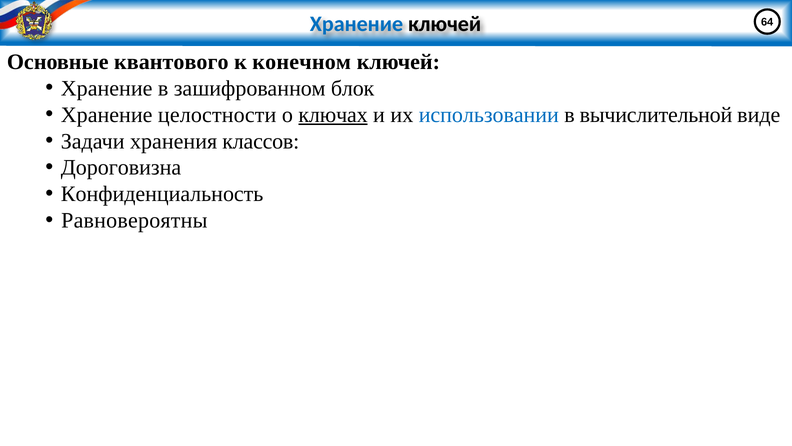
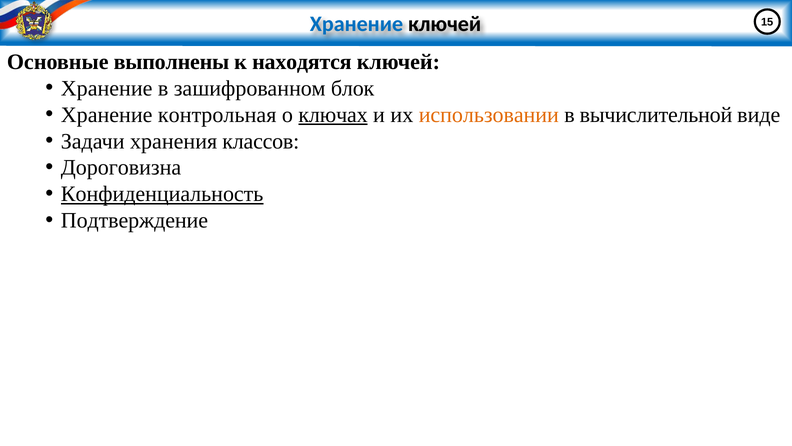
64: 64 -> 15
квантового: квантового -> выполнены
конечном: конечном -> находятся
целостности: целостности -> контрольная
использовании colour: blue -> orange
Конфиденциальность underline: none -> present
Равновероятны: Равновероятны -> Подтверждение
